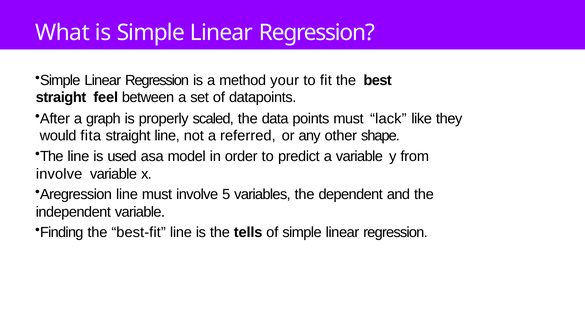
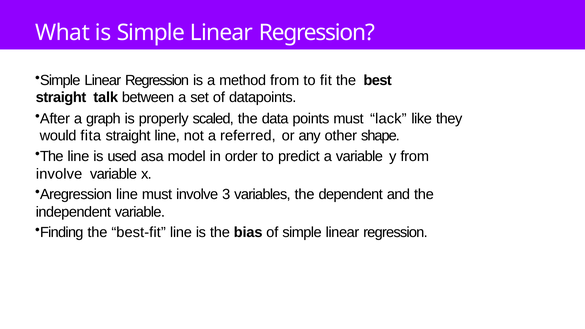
method your: your -> from
feel: feel -> talk
5: 5 -> 3
tells: tells -> bias
